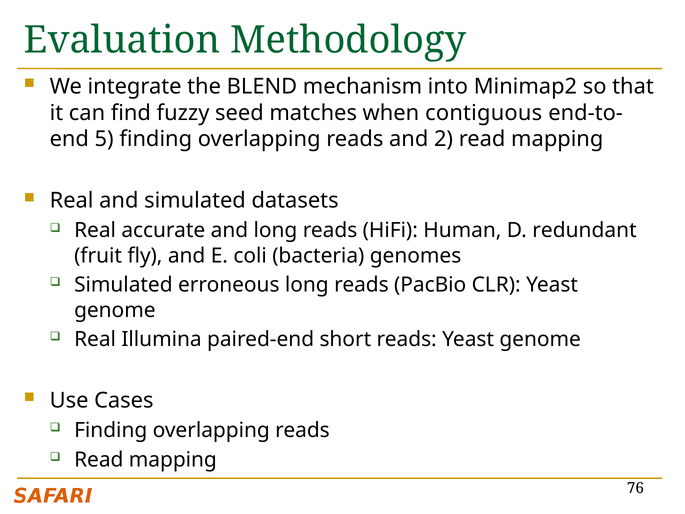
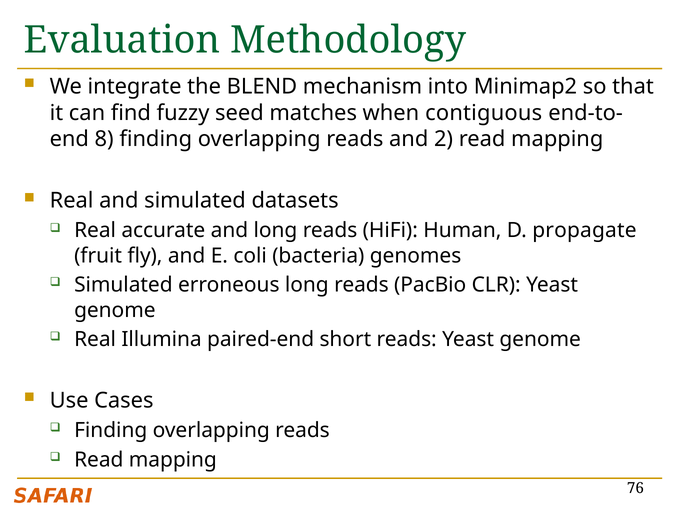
5: 5 -> 8
redundant: redundant -> propagate
